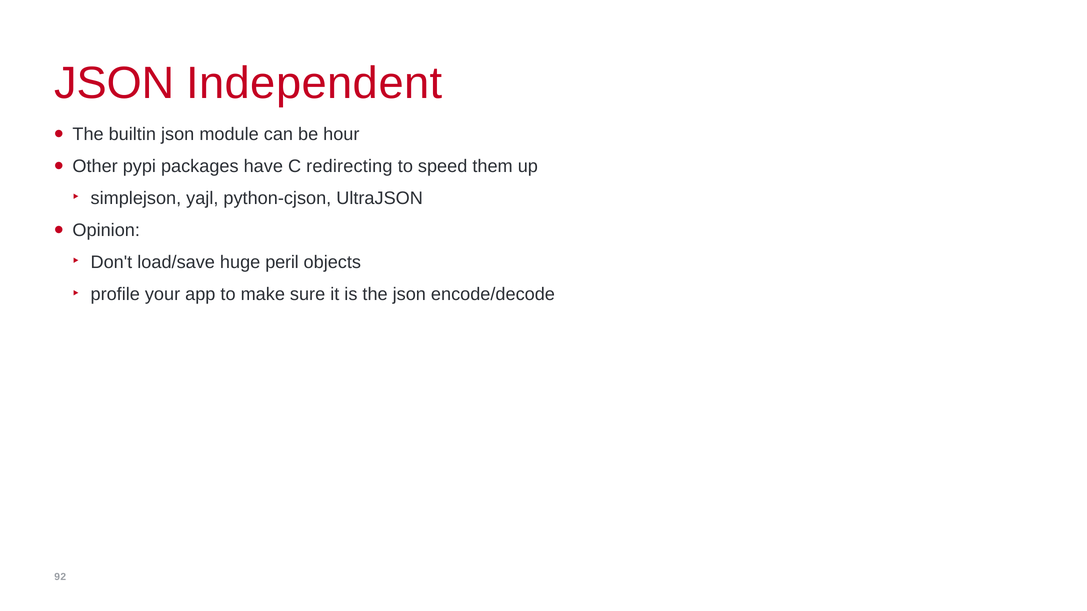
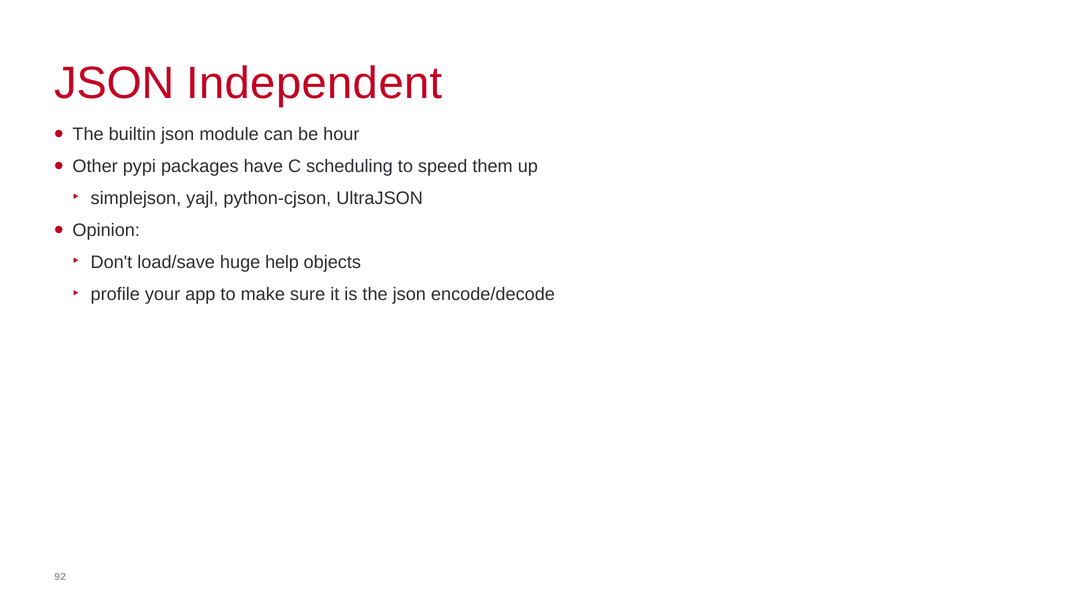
redirecting: redirecting -> scheduling
peril: peril -> help
